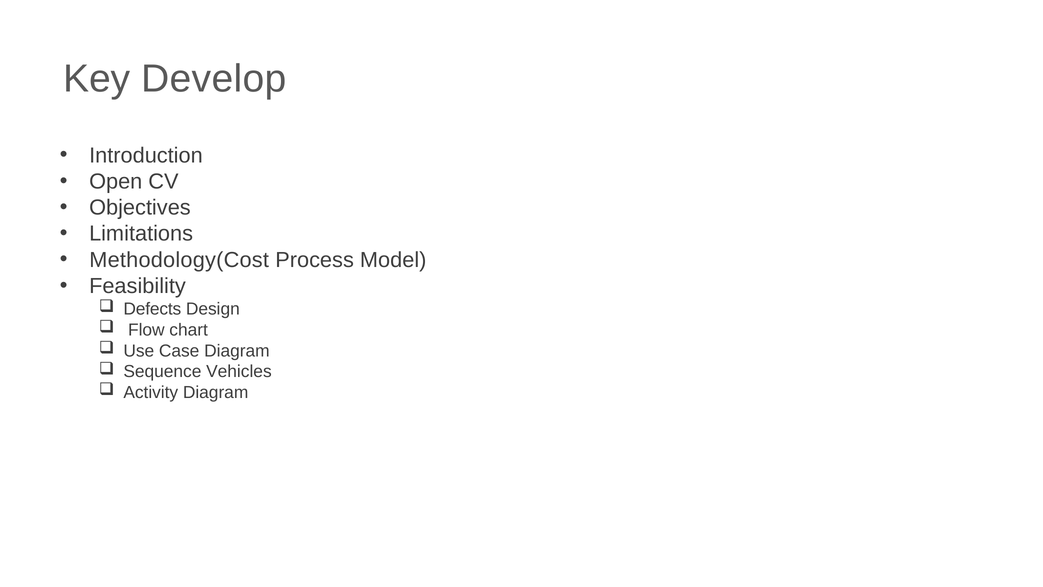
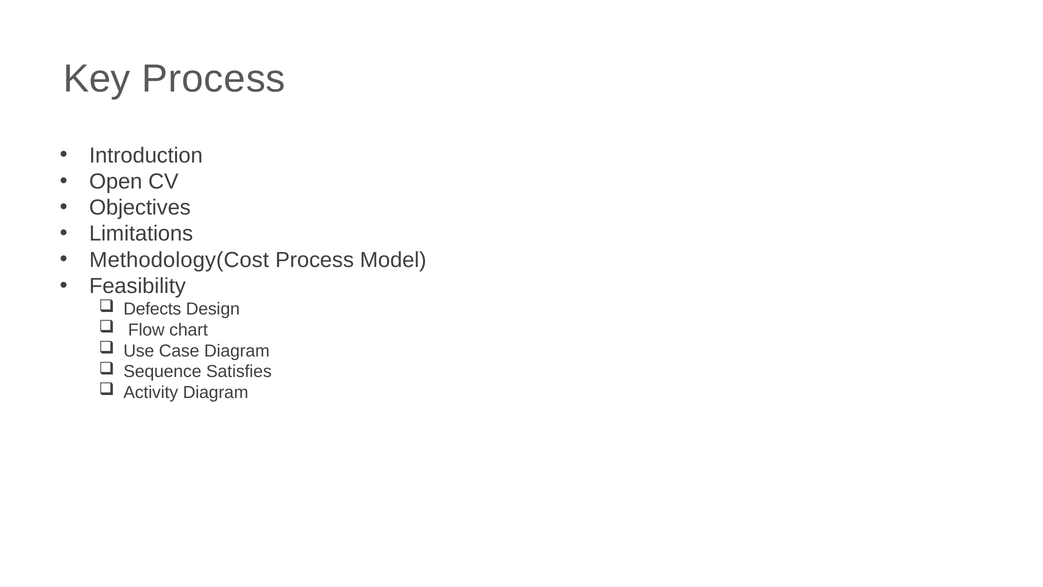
Key Develop: Develop -> Process
Vehicles: Vehicles -> Satisfies
